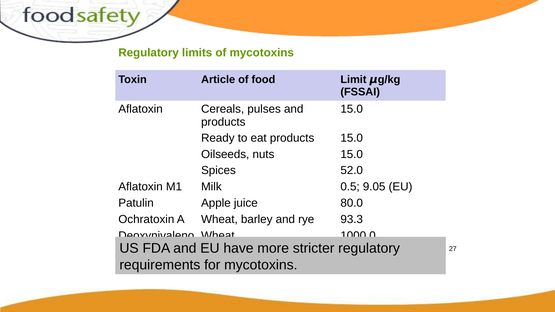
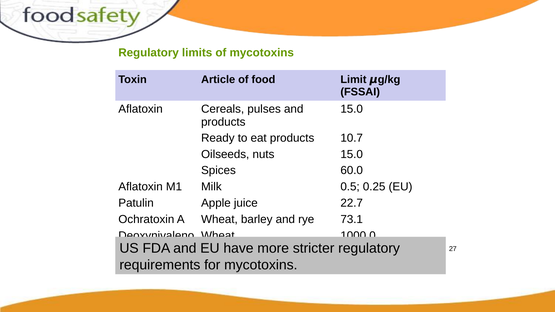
eat products 15.0: 15.0 -> 10.7
52.0: 52.0 -> 60.0
9.05: 9.05 -> 0.25
80.0: 80.0 -> 22.7
93.3: 93.3 -> 73.1
